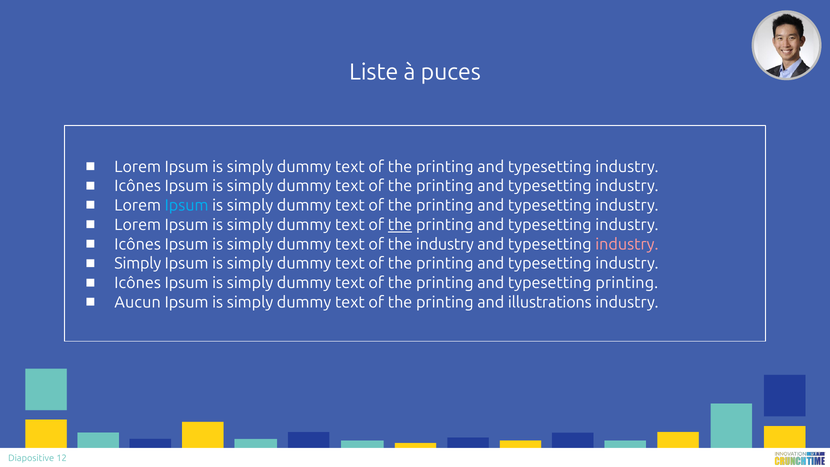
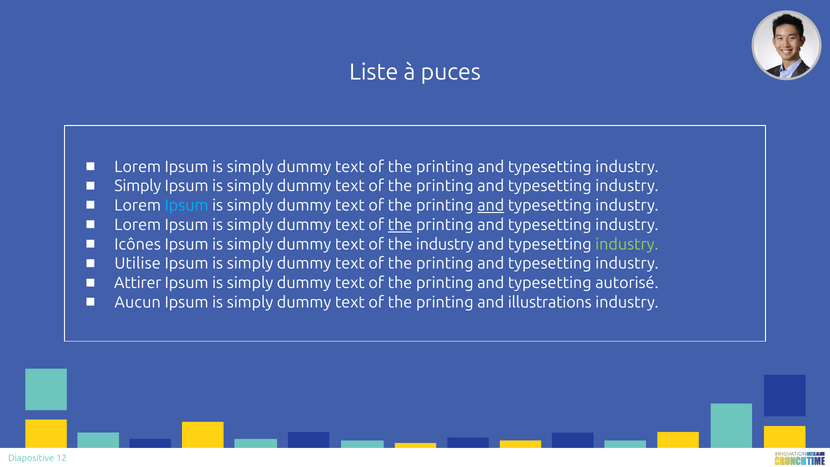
Icônes at (138, 186): Icônes -> Simply
and at (491, 205) underline: none -> present
industry at (627, 244) colour: pink -> light green
Simply at (138, 264): Simply -> Utilise
Icônes at (138, 283): Icônes -> Attirer
typesetting printing: printing -> autorisé
